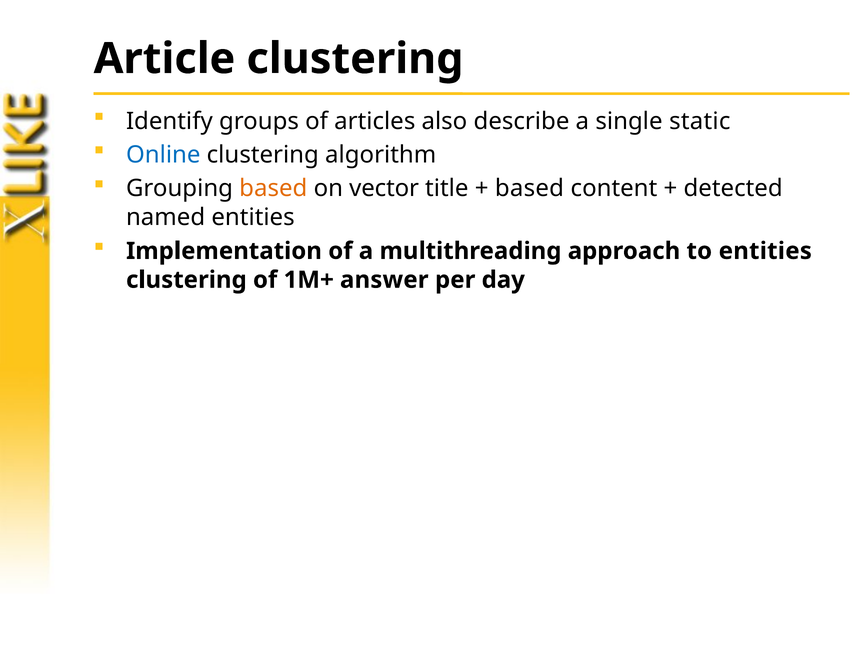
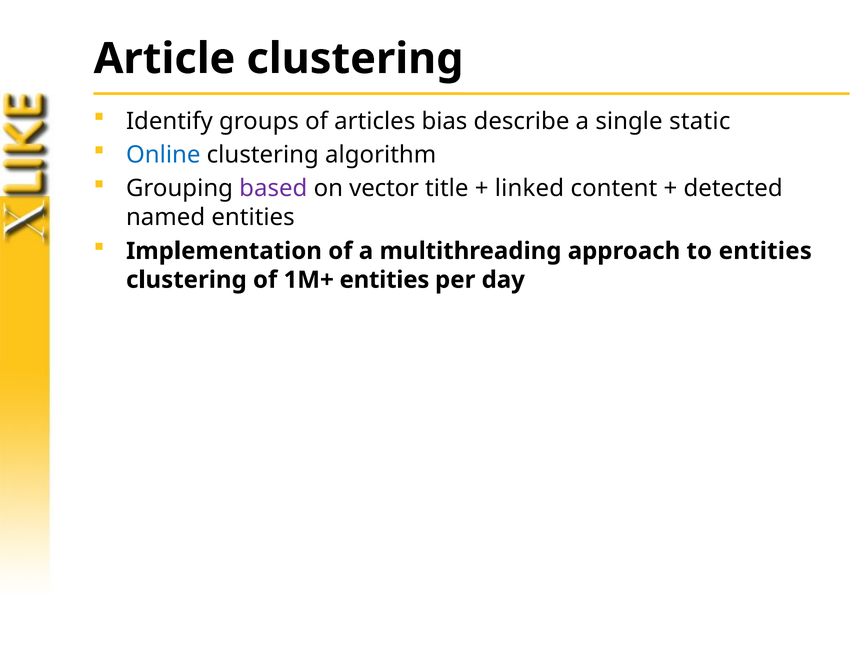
also: also -> bias
based at (273, 189) colour: orange -> purple
based at (529, 189): based -> linked
1M+ answer: answer -> entities
